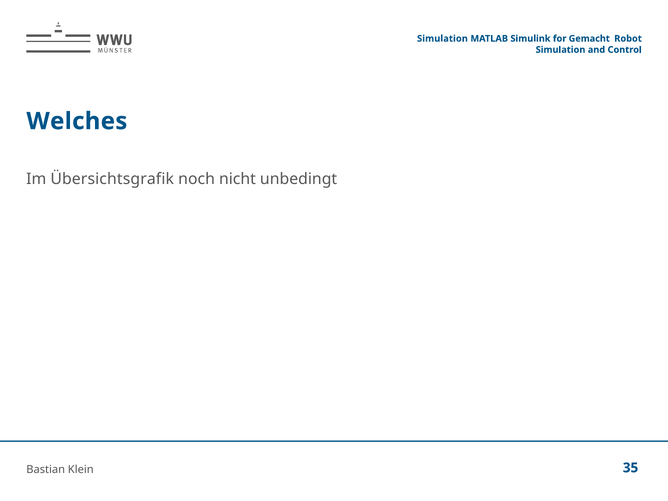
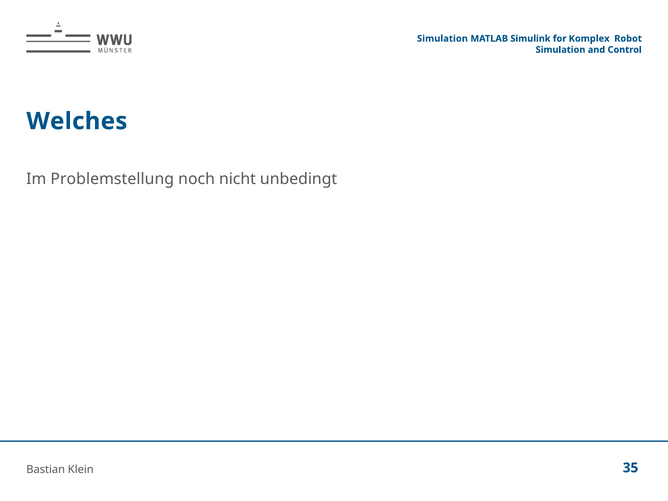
Gemacht: Gemacht -> Komplex
Übersichtsgrafik: Übersichtsgrafik -> Problemstellung
